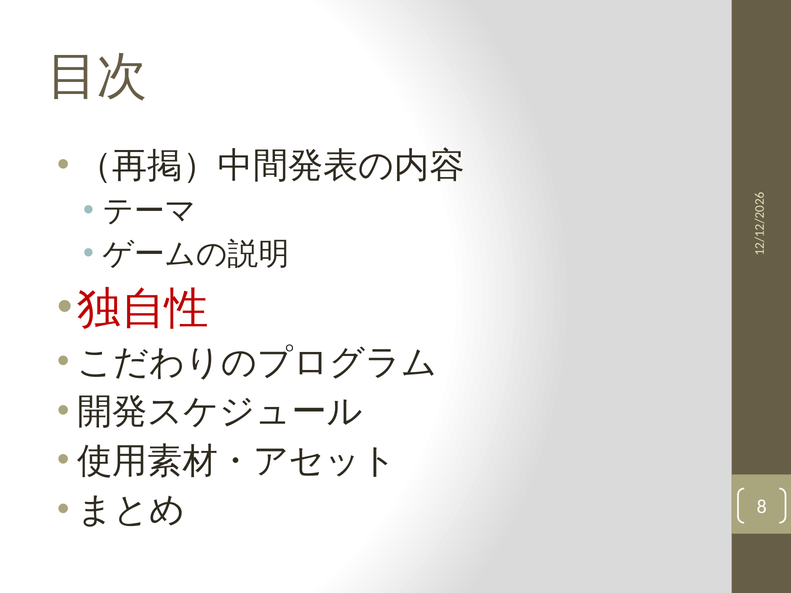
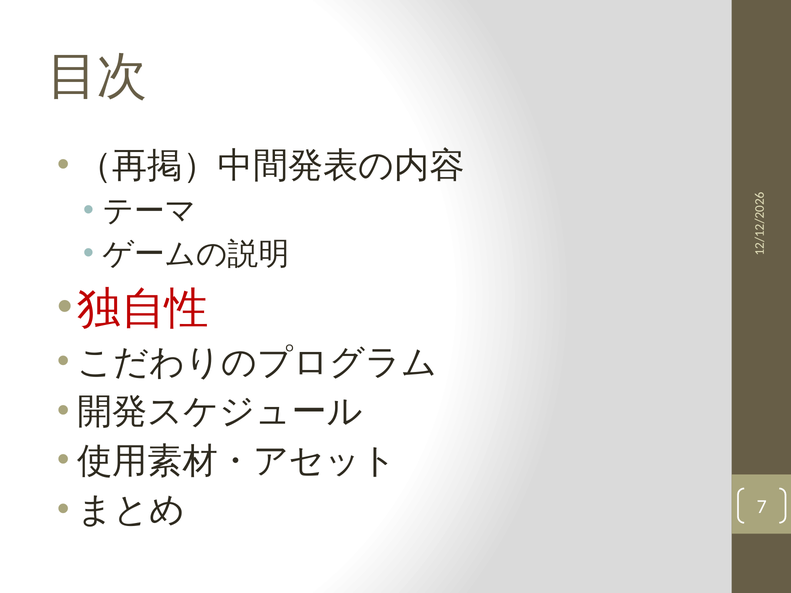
8: 8 -> 7
